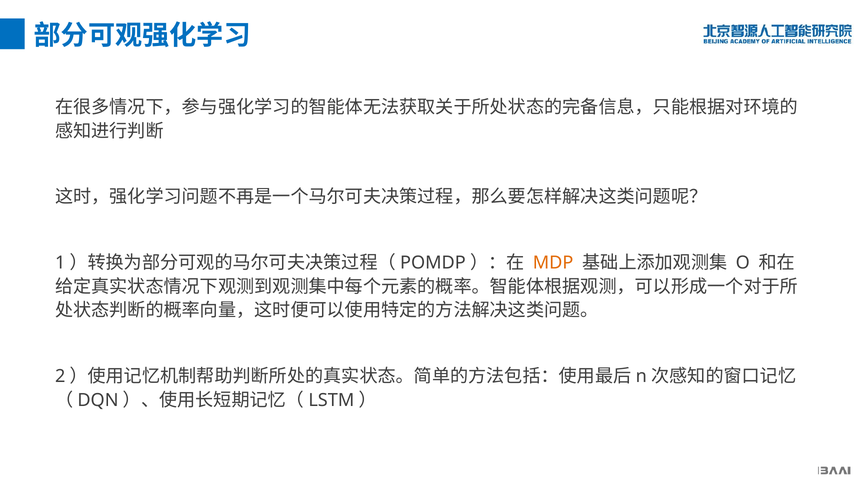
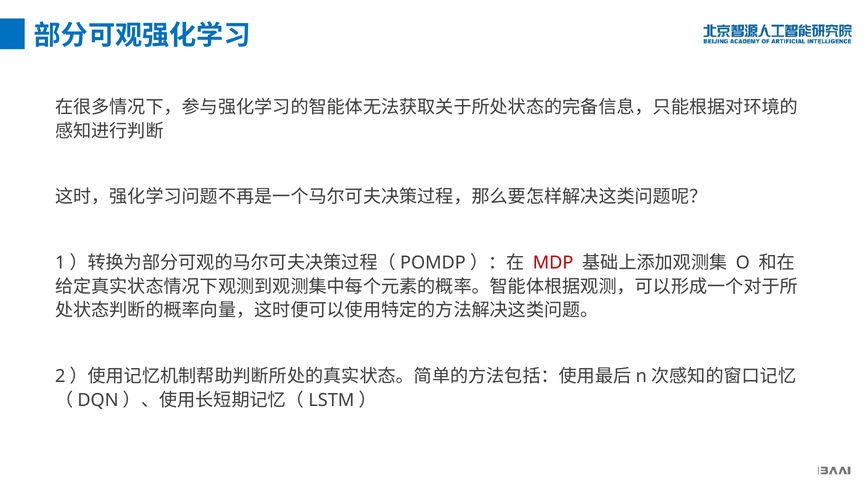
MDP colour: orange -> red
